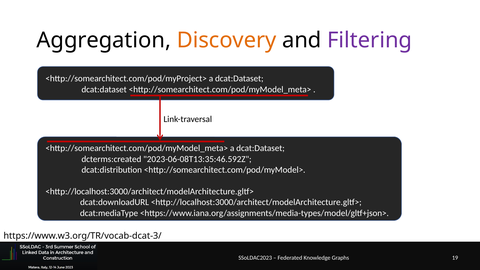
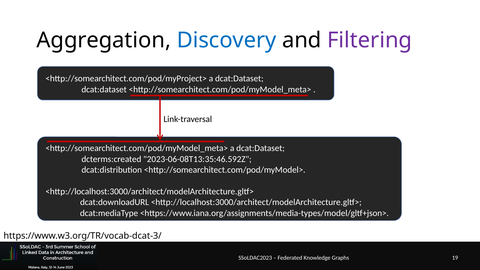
Discovery colour: orange -> blue
